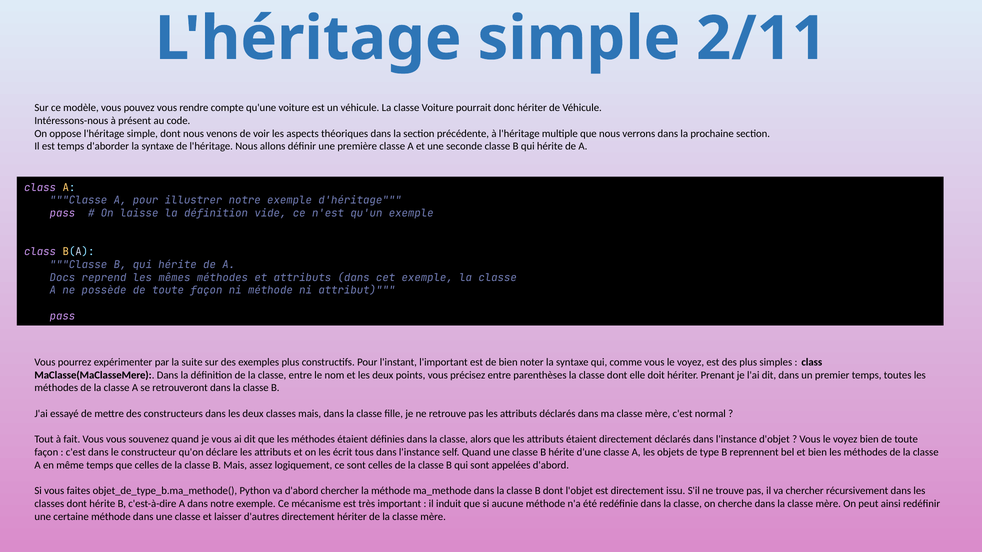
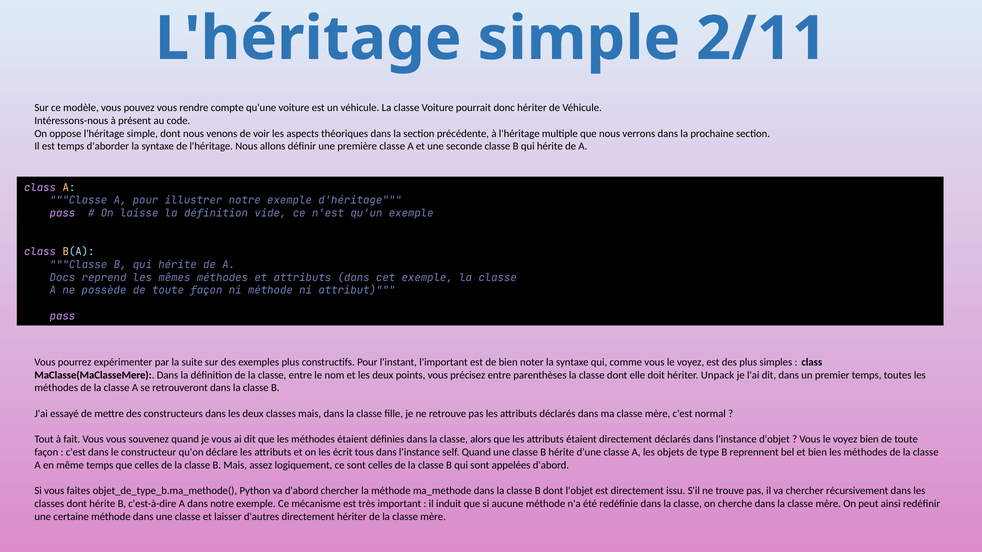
Prenant: Prenant -> Unpack
